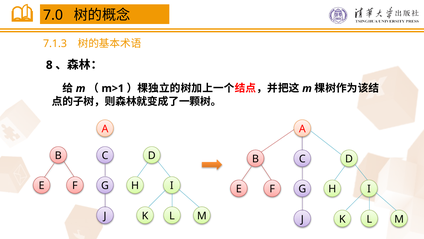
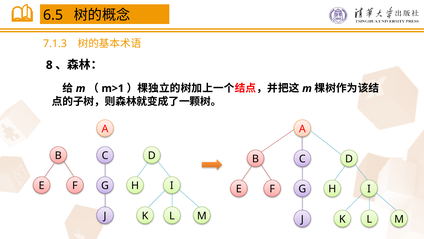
7.0: 7.0 -> 6.5
